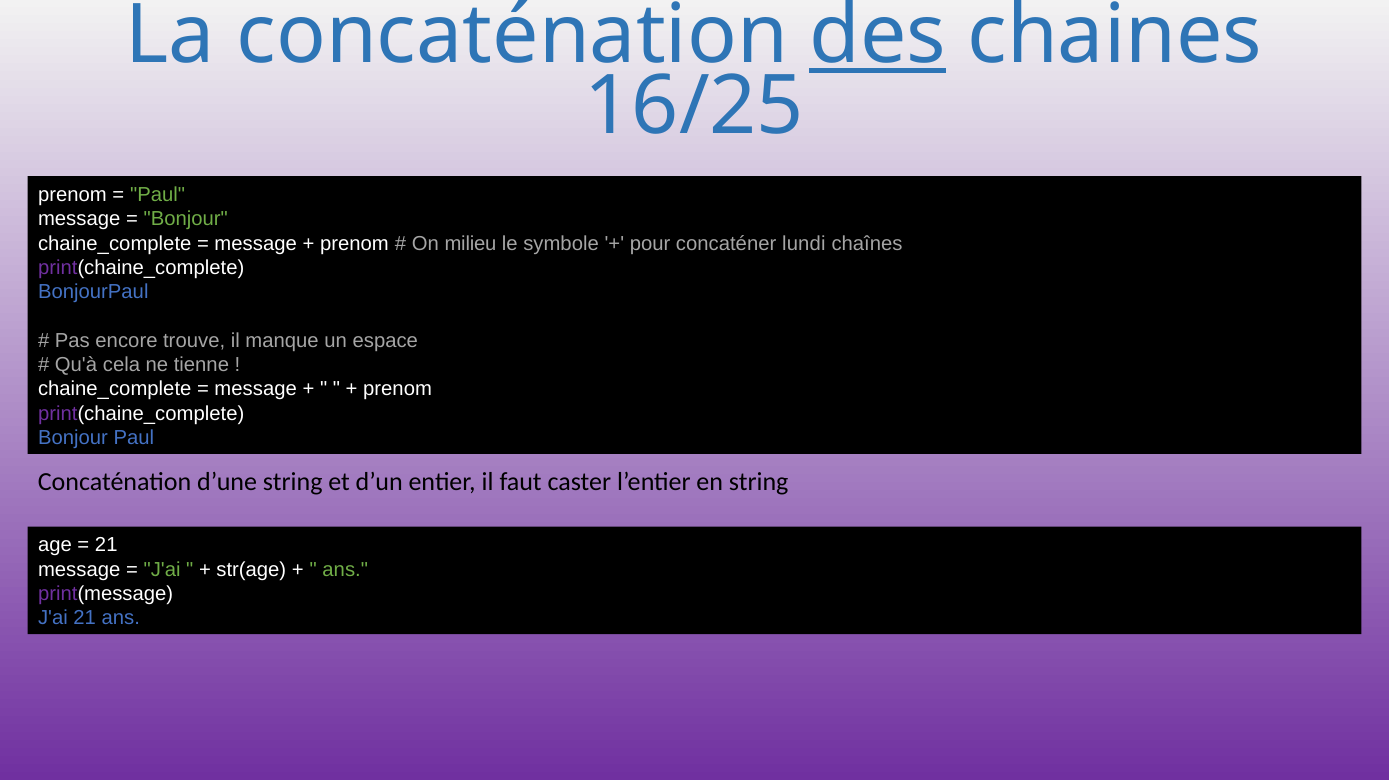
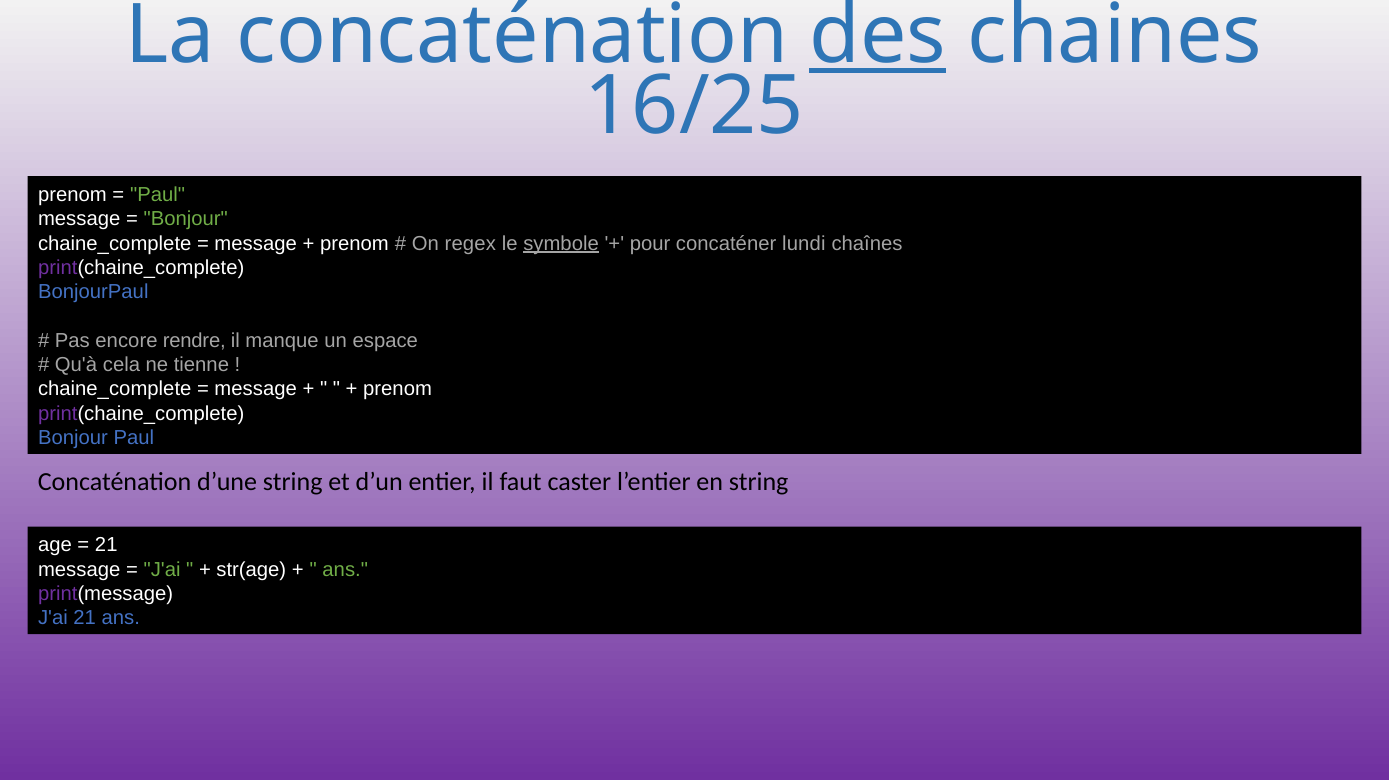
milieu: milieu -> regex
symbole underline: none -> present
trouve: trouve -> rendre
